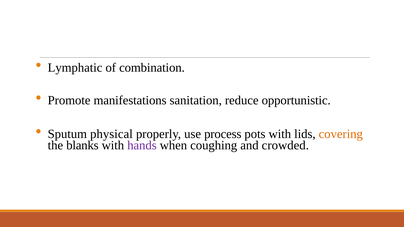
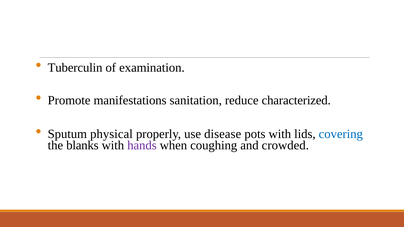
Lymphatic: Lymphatic -> Tuberculin
combination: combination -> examination
opportunistic: opportunistic -> characterized
process: process -> disease
covering colour: orange -> blue
